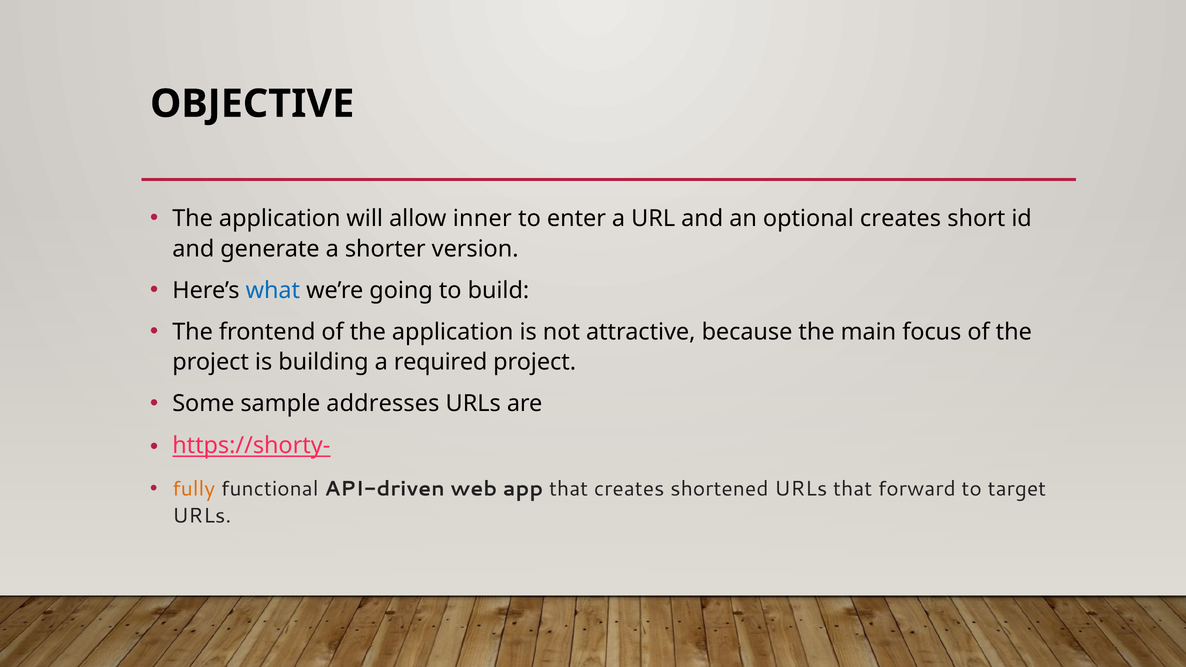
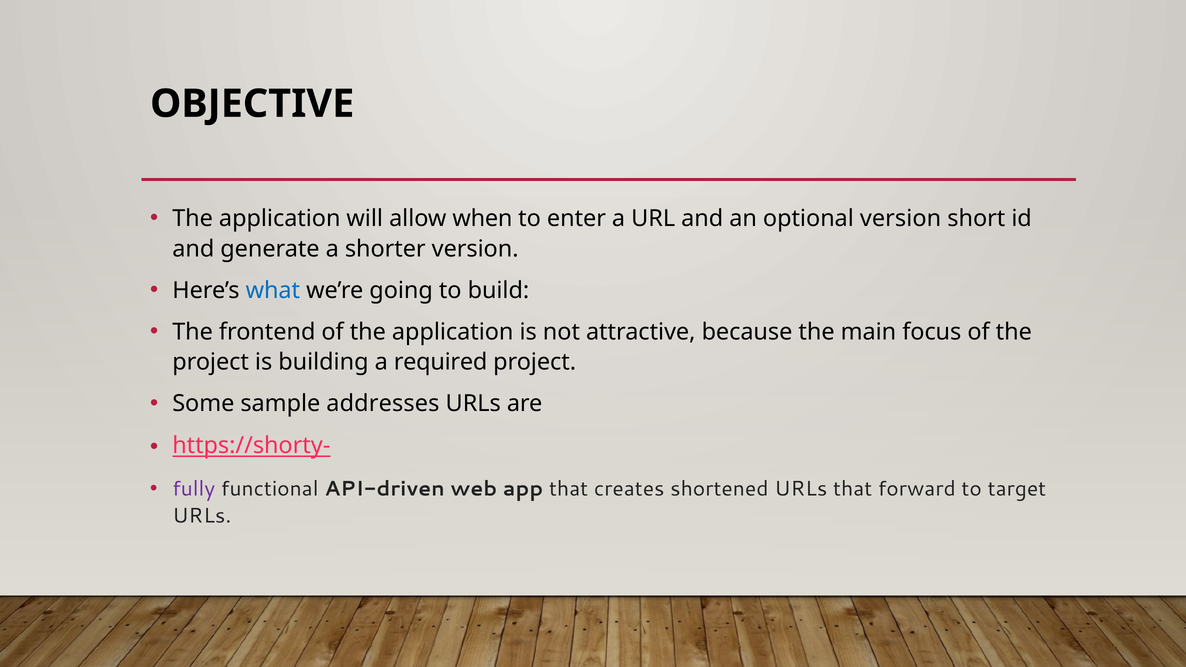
inner: inner -> when
optional creates: creates -> version
fully colour: orange -> purple
